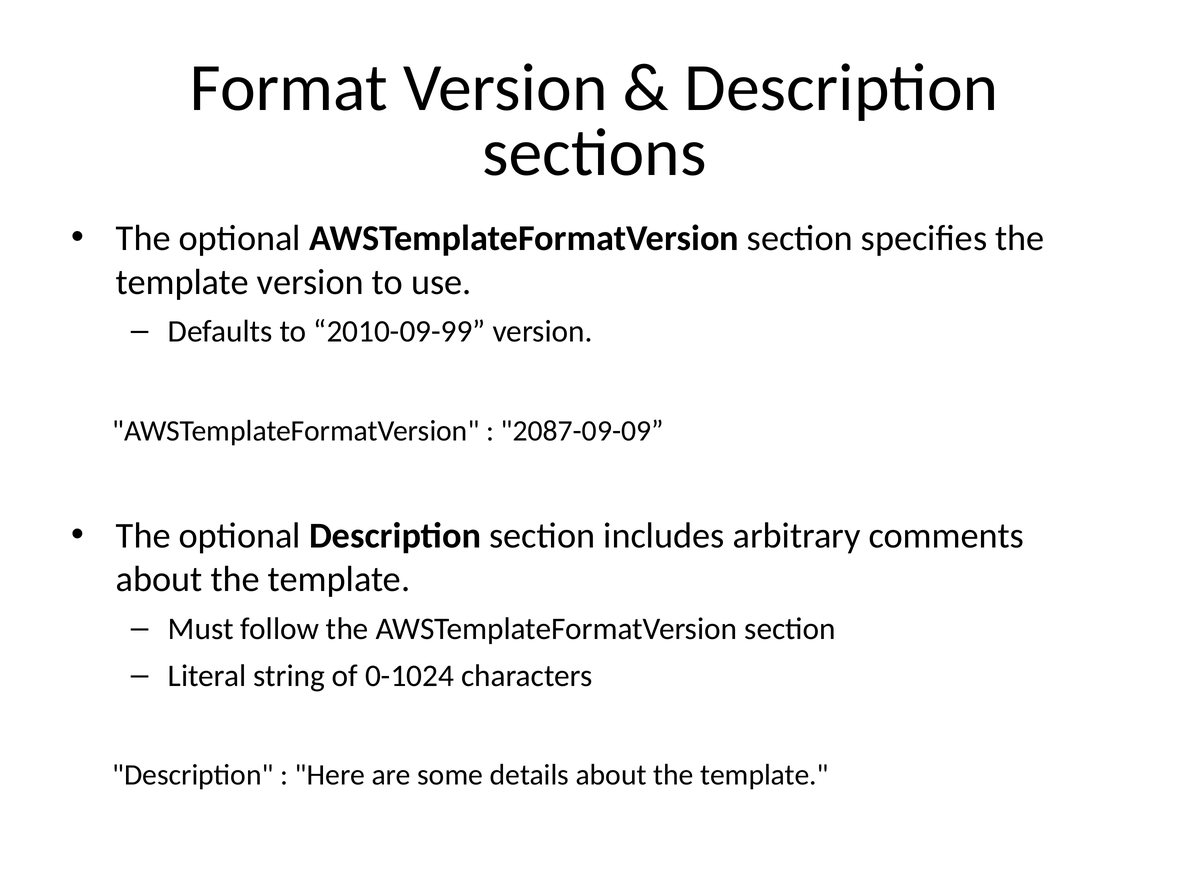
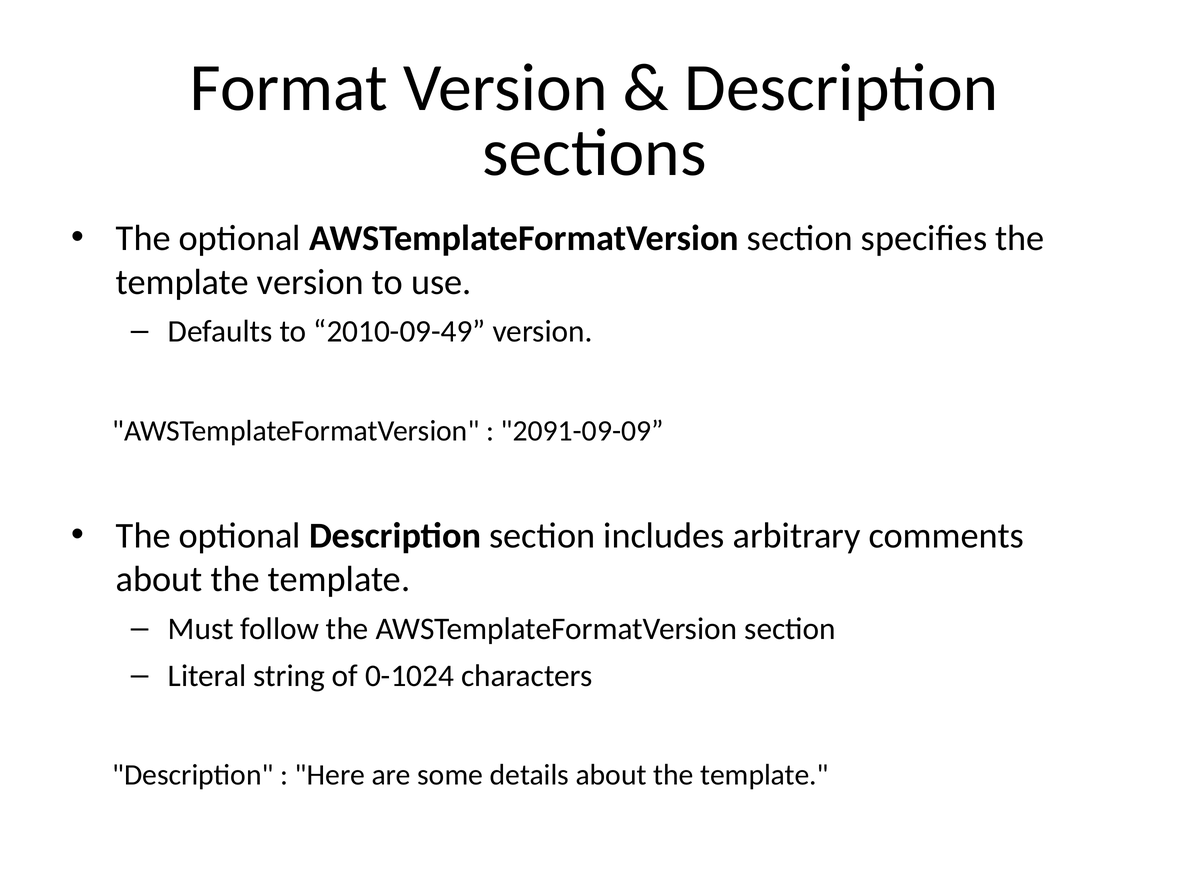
2010-09-99: 2010-09-99 -> 2010-09-49
2087-09-09: 2087-09-09 -> 2091-09-09
